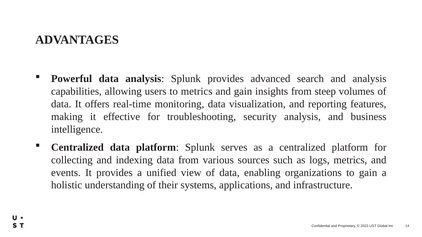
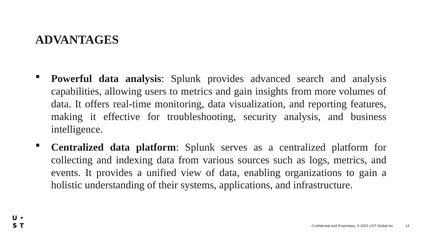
steep: steep -> more
